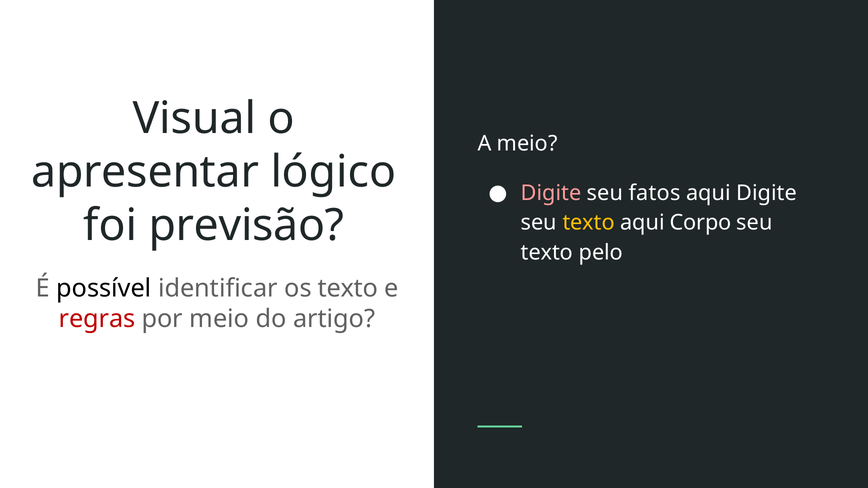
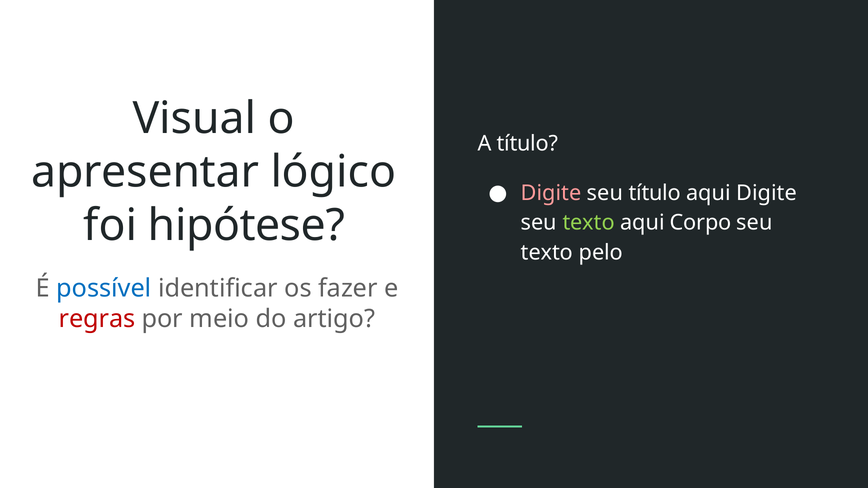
A meio: meio -> título
seu fatos: fatos -> título
previsão: previsão -> hipótese
texto at (589, 223) colour: yellow -> light green
possível colour: black -> blue
os texto: texto -> fazer
